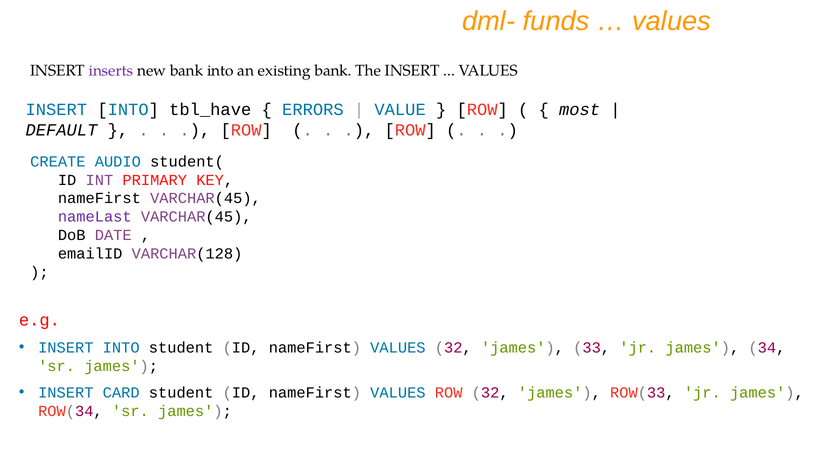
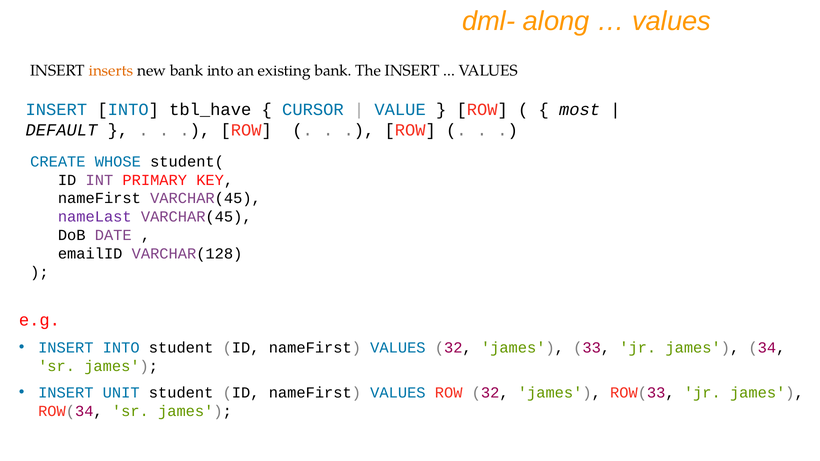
funds: funds -> along
inserts colour: purple -> orange
ERRORS: ERRORS -> CURSOR
AUDIO: AUDIO -> WHOSE
CARD: CARD -> UNIT
